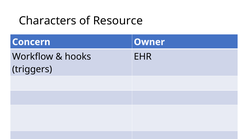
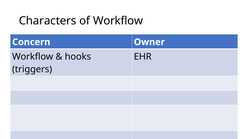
of Resource: Resource -> Workflow
